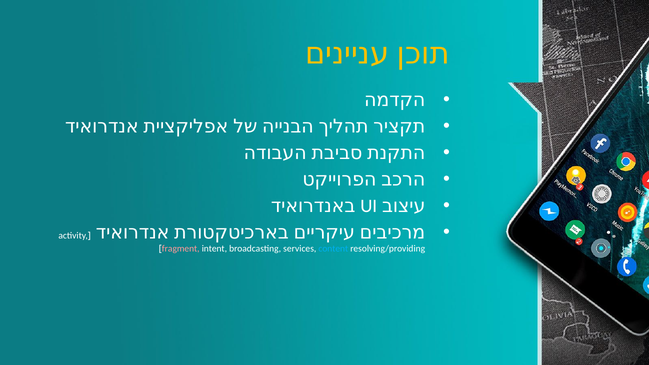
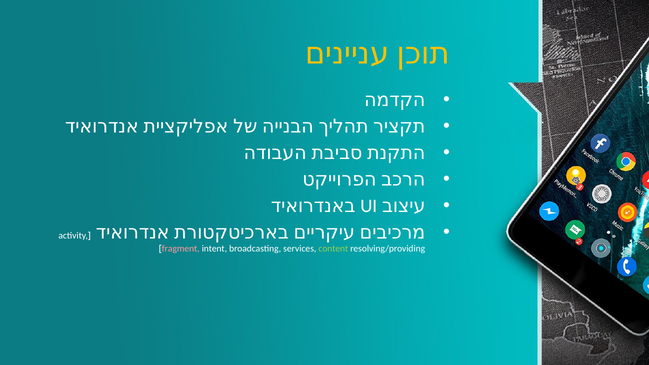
content colour: light blue -> light green
